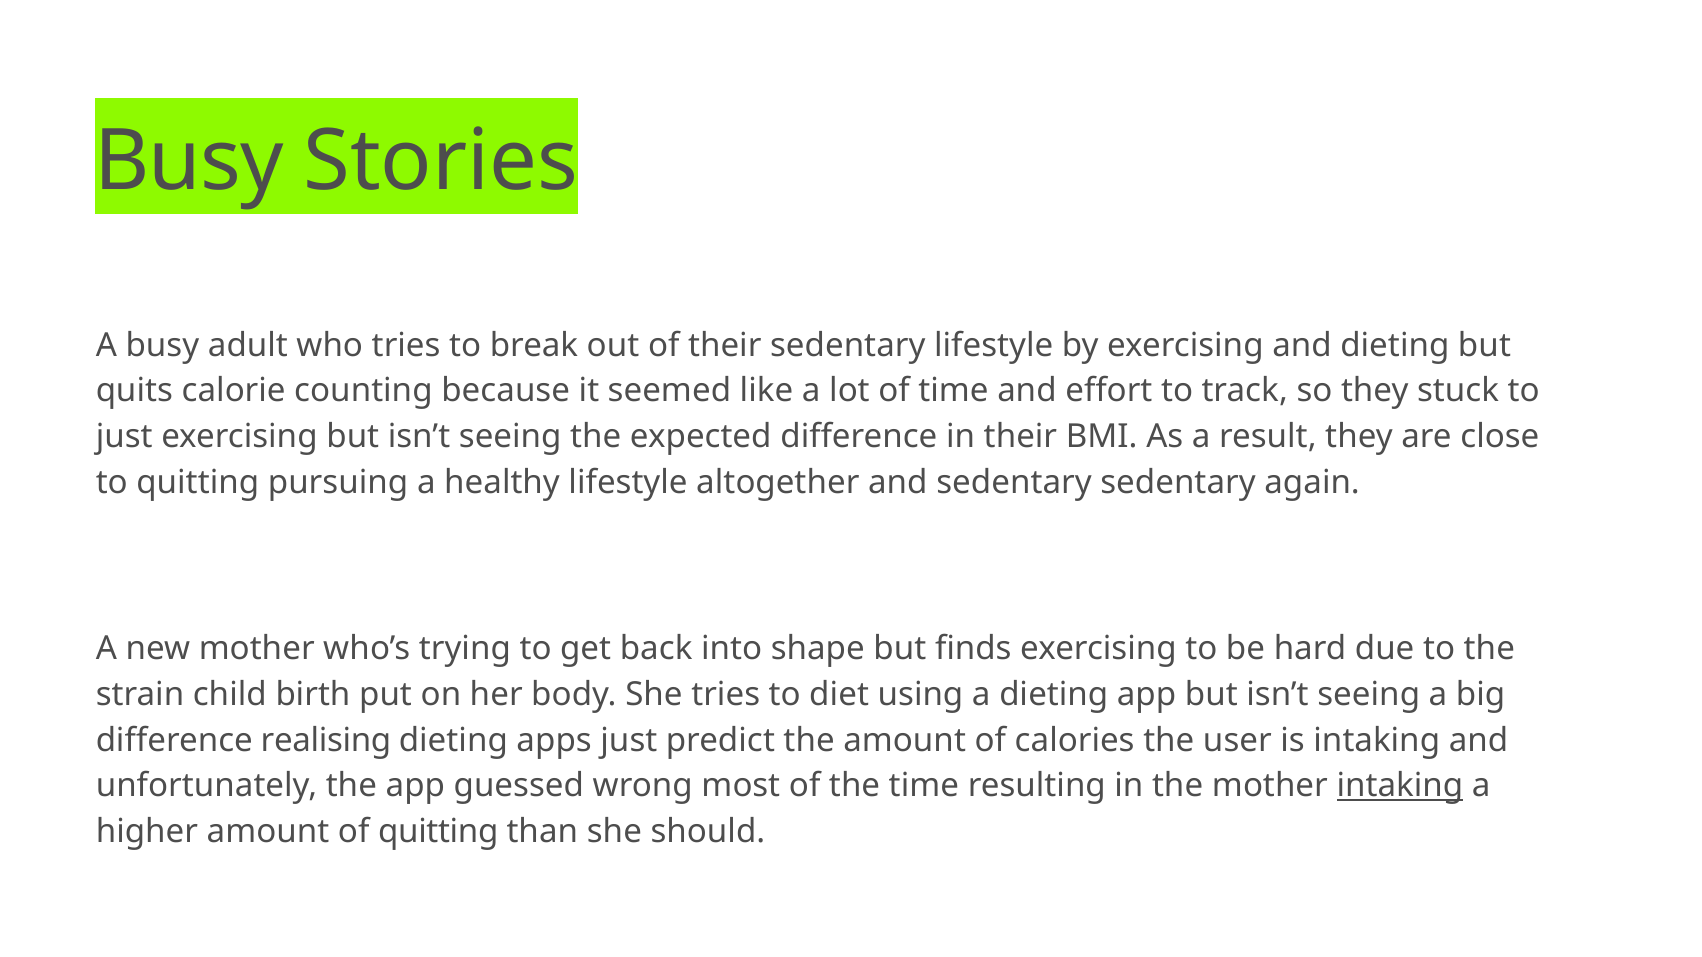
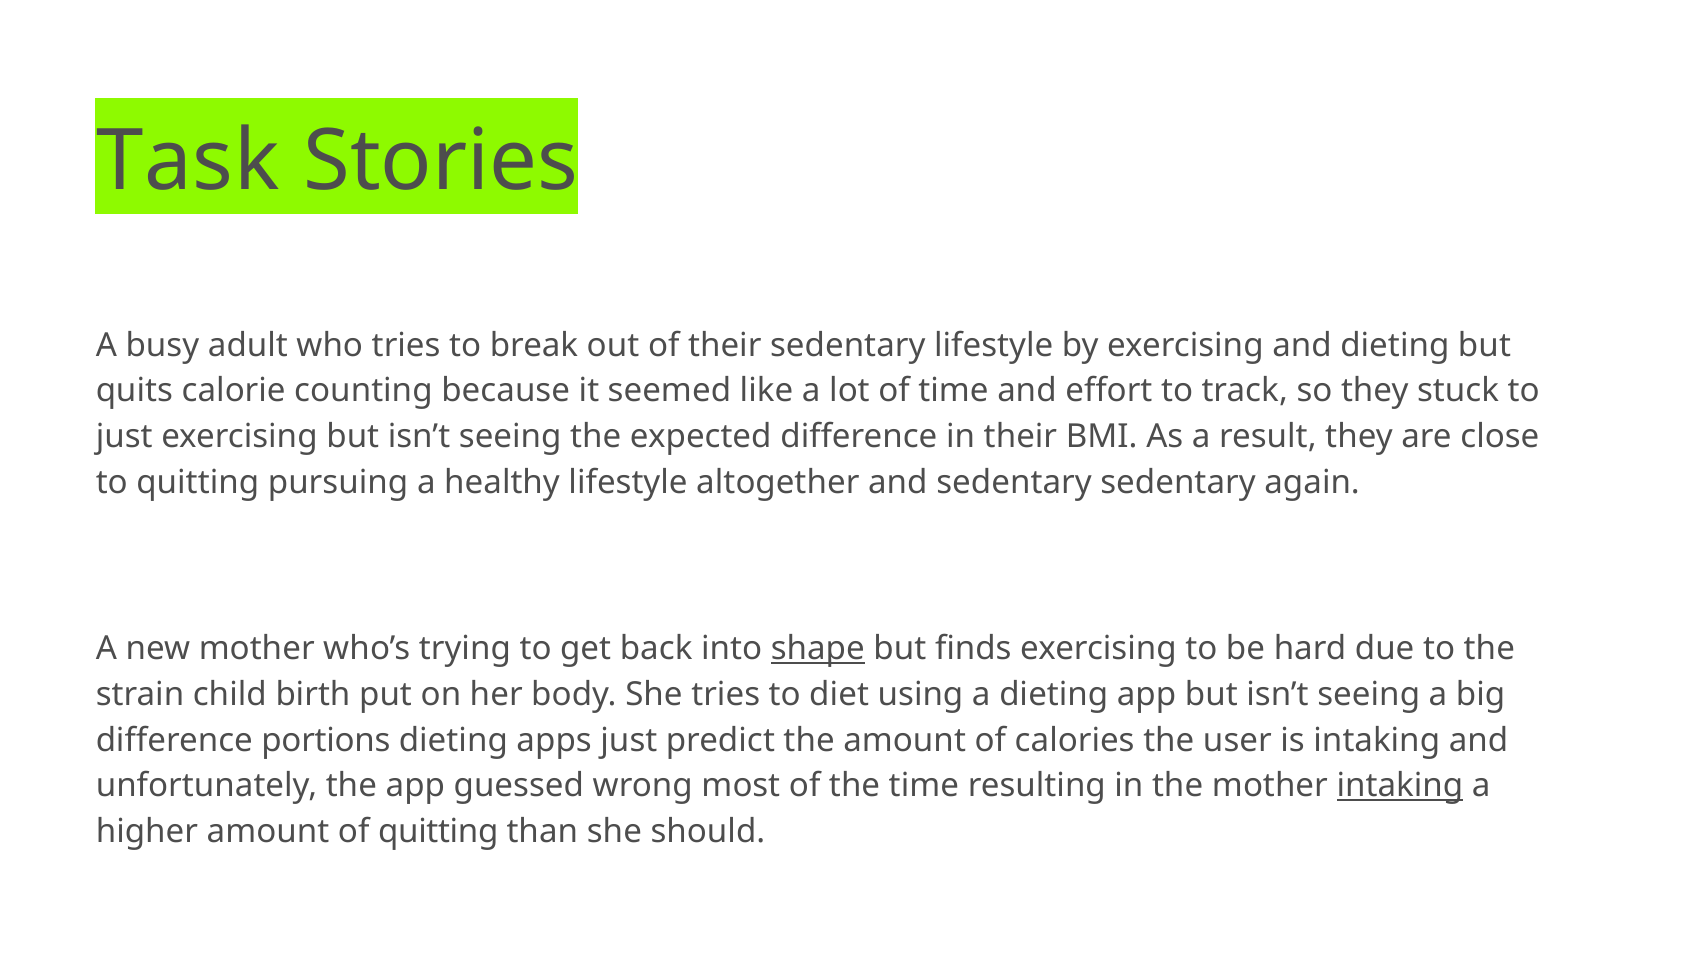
Busy at (189, 161): Busy -> Task
shape underline: none -> present
realising: realising -> portions
